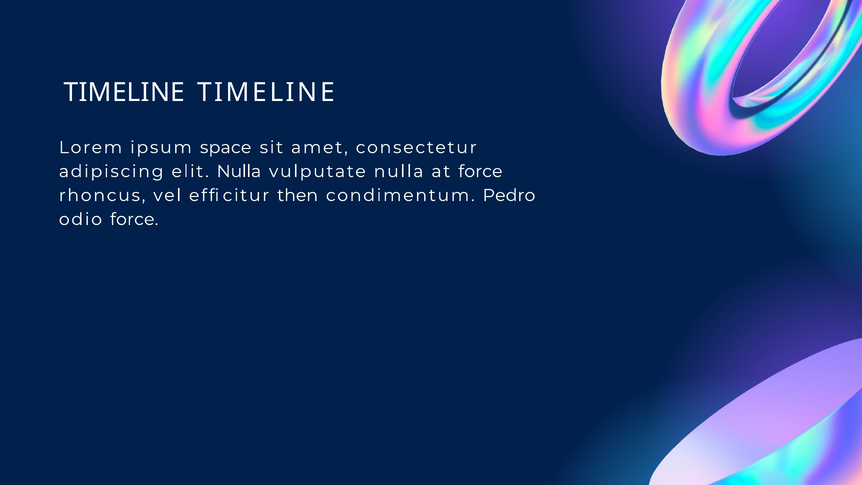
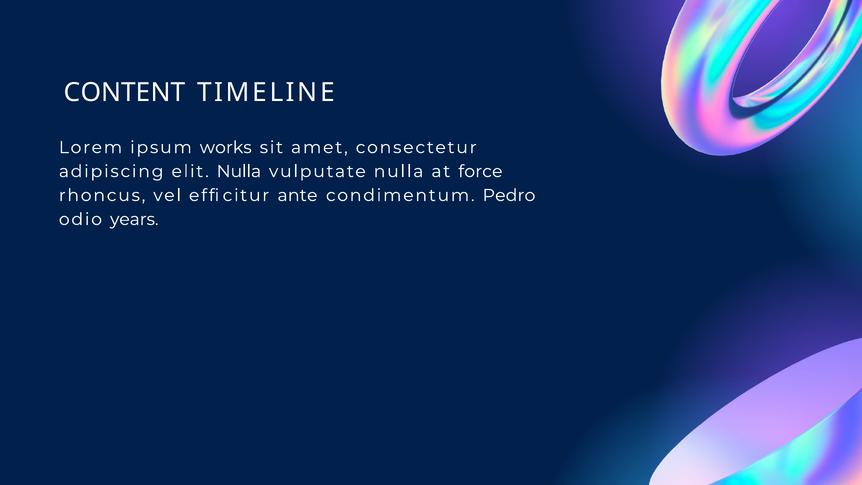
TIMELINE at (124, 92): TIMELINE -> CONTENT
space: space -> works
then: then -> ante
odio force: force -> years
